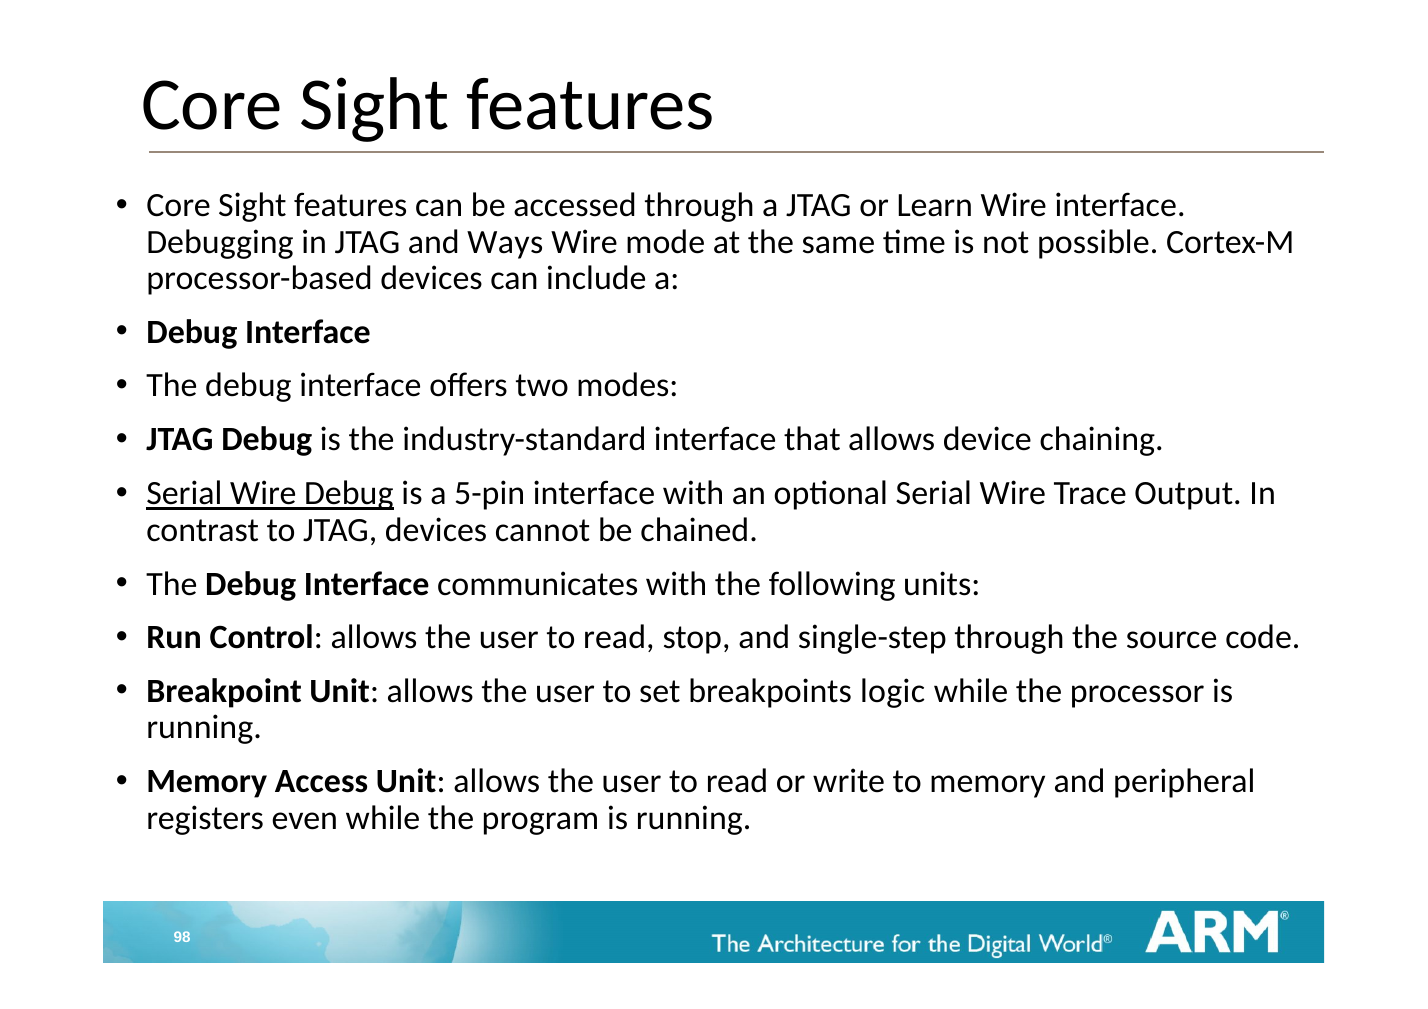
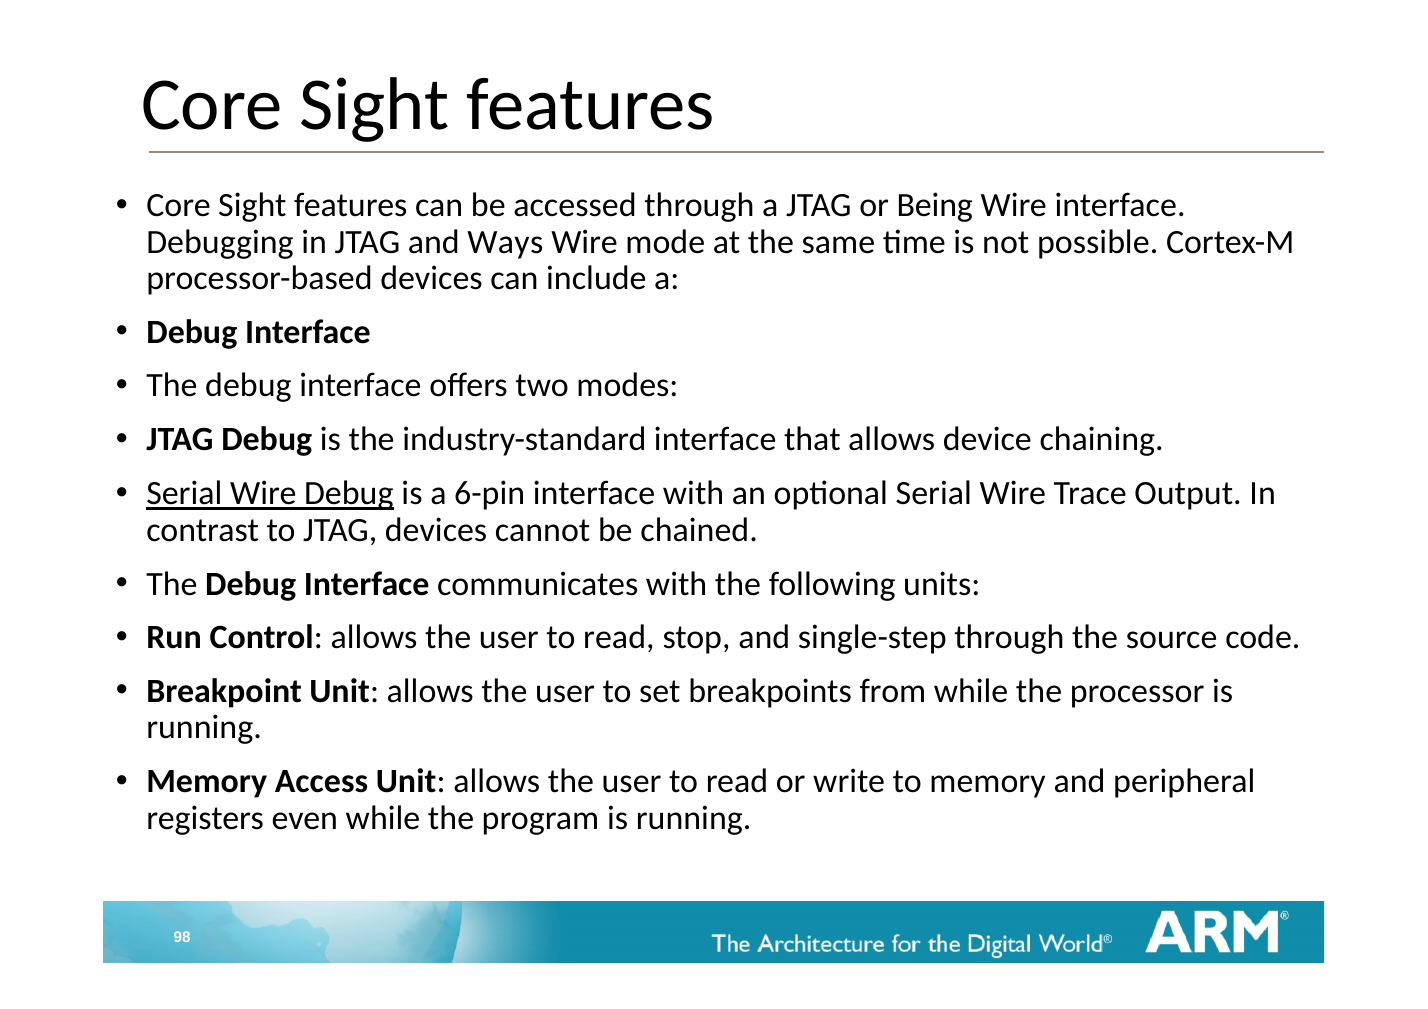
Learn: Learn -> Being
5-pin: 5-pin -> 6-pin
logic: logic -> from
